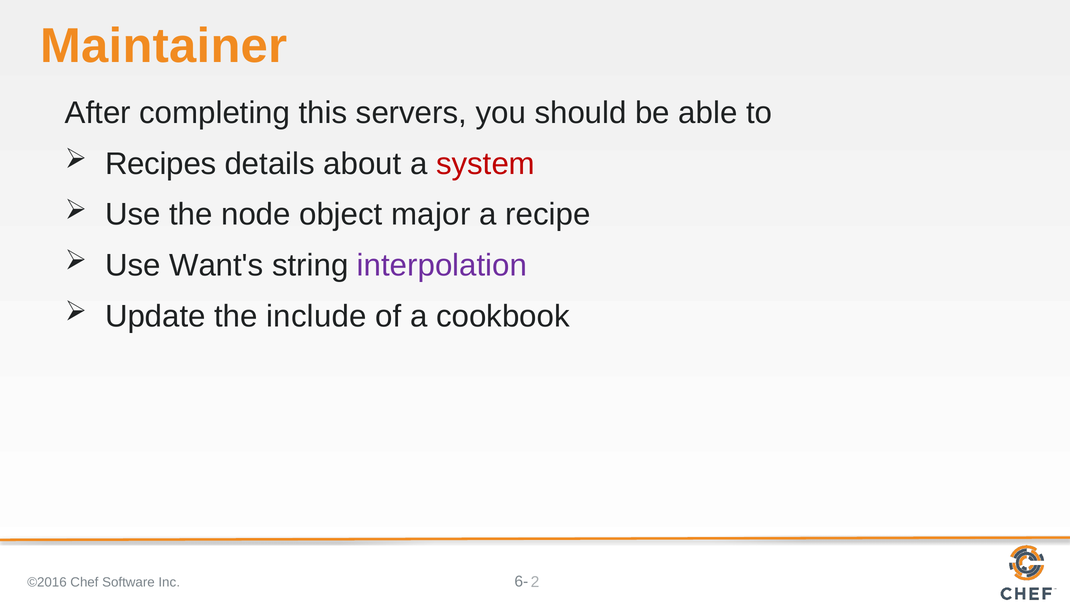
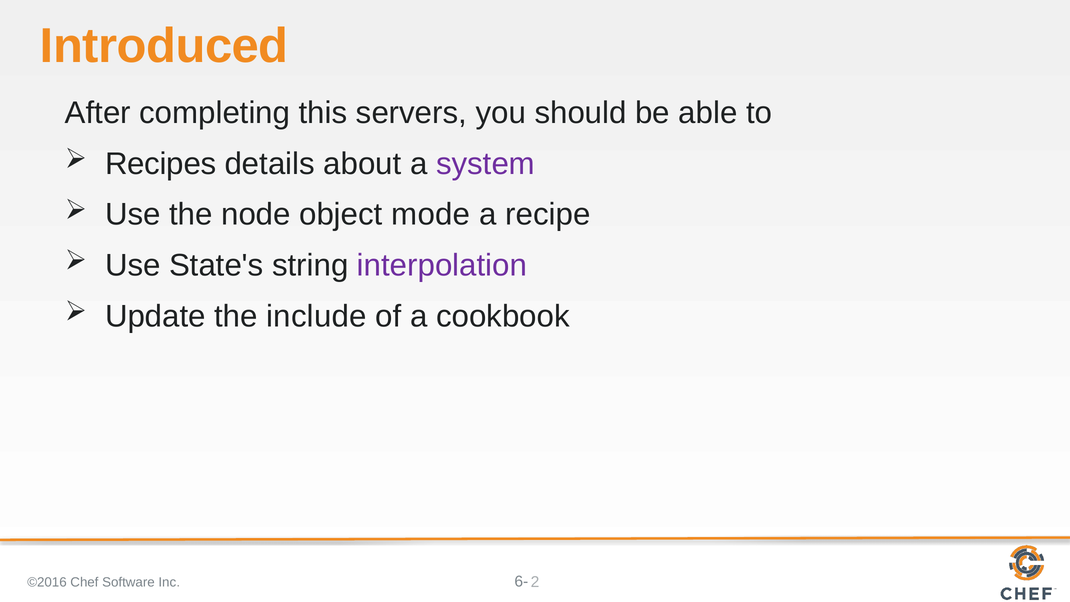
Maintainer: Maintainer -> Introduced
system colour: red -> purple
major: major -> mode
Want's: Want's -> State's
